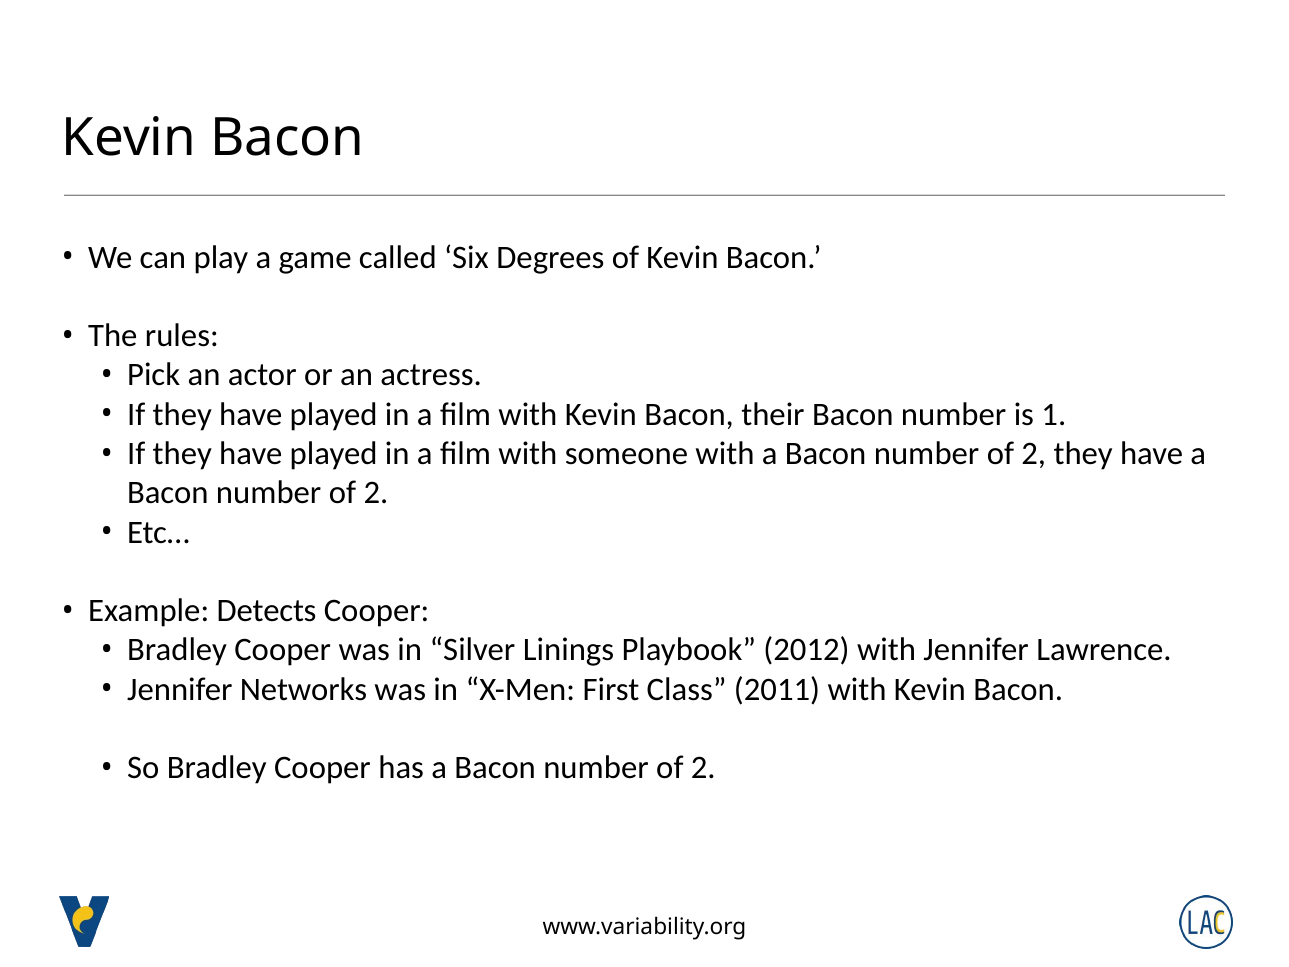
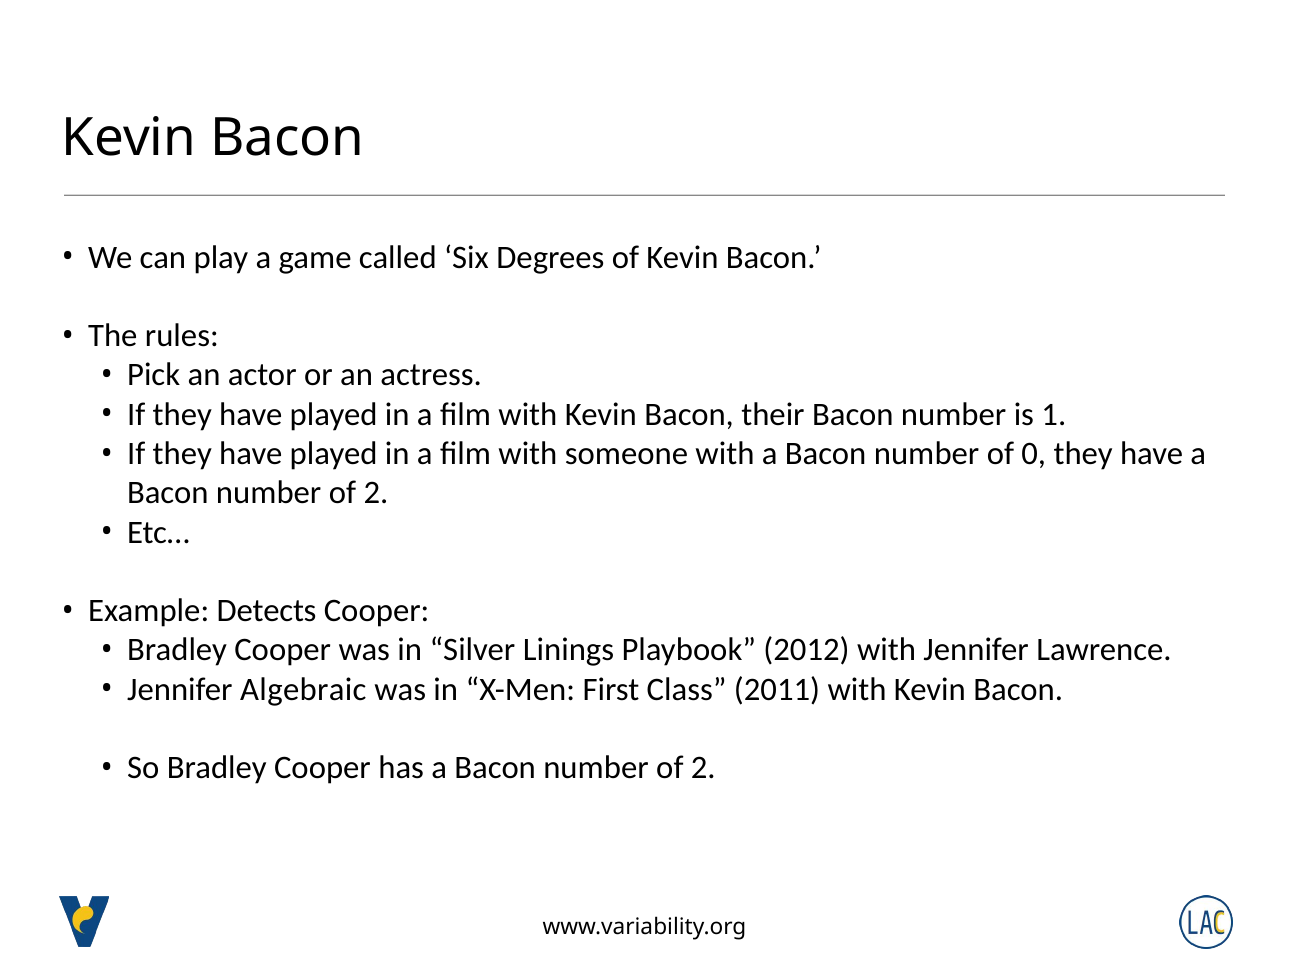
2 at (1034, 454): 2 -> 0
Networks: Networks -> Algebraic
